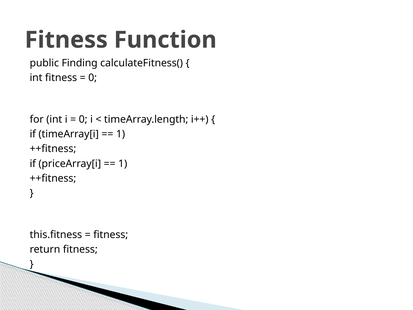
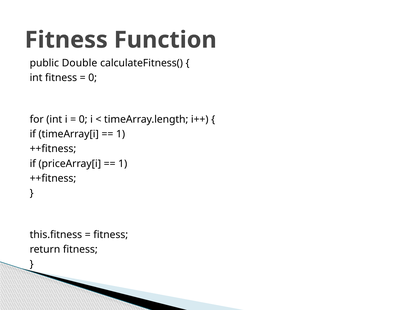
Finding: Finding -> Double
